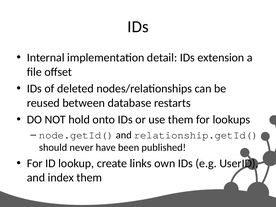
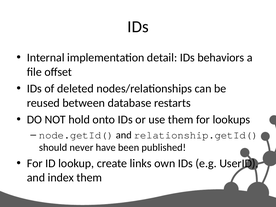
extension: extension -> behaviors
